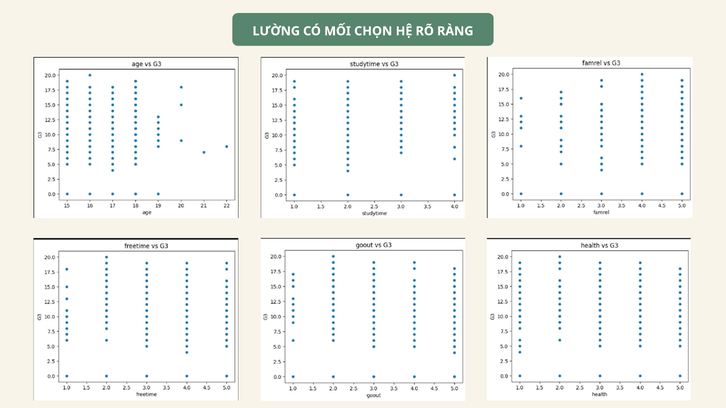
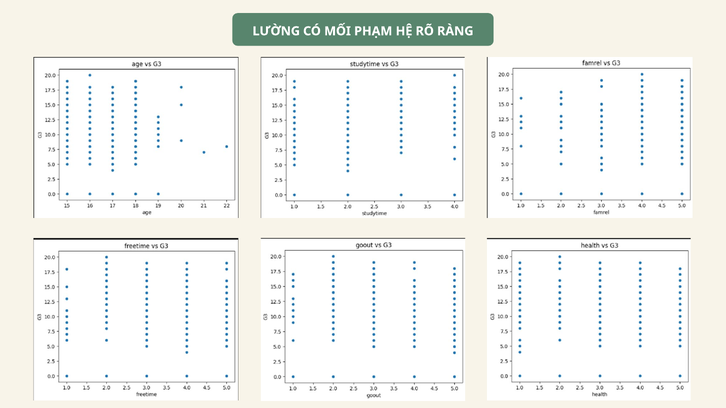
CHỌN: CHỌN -> PHẠM
